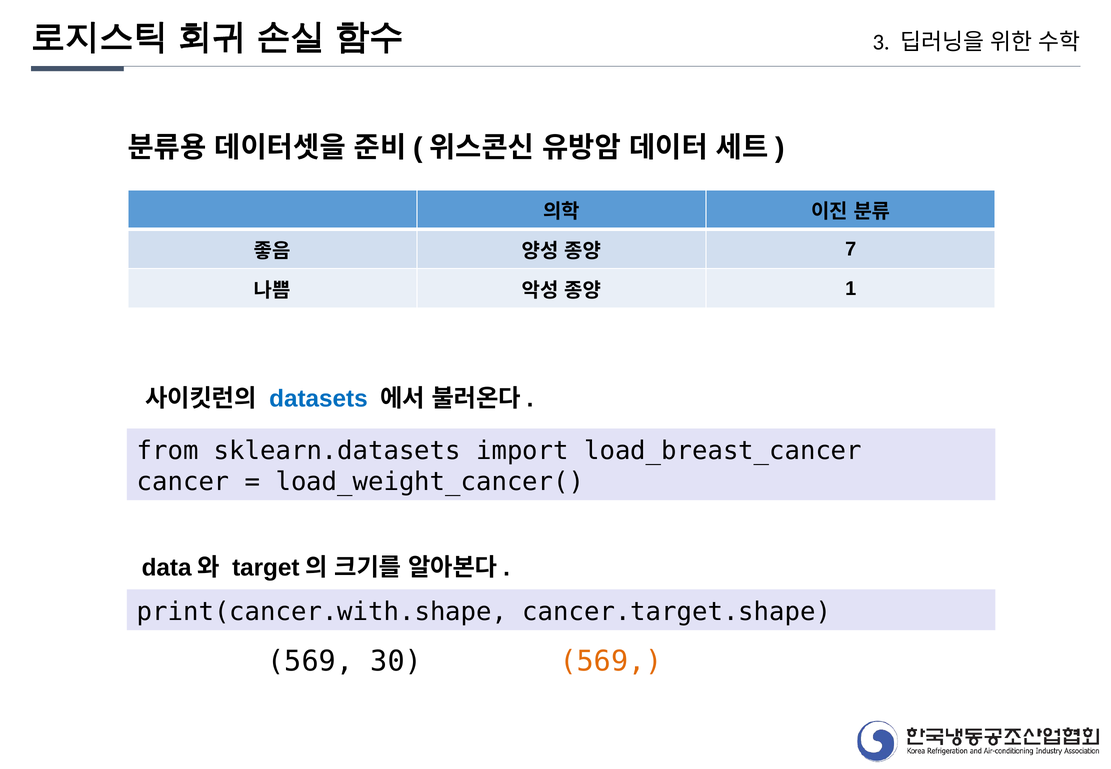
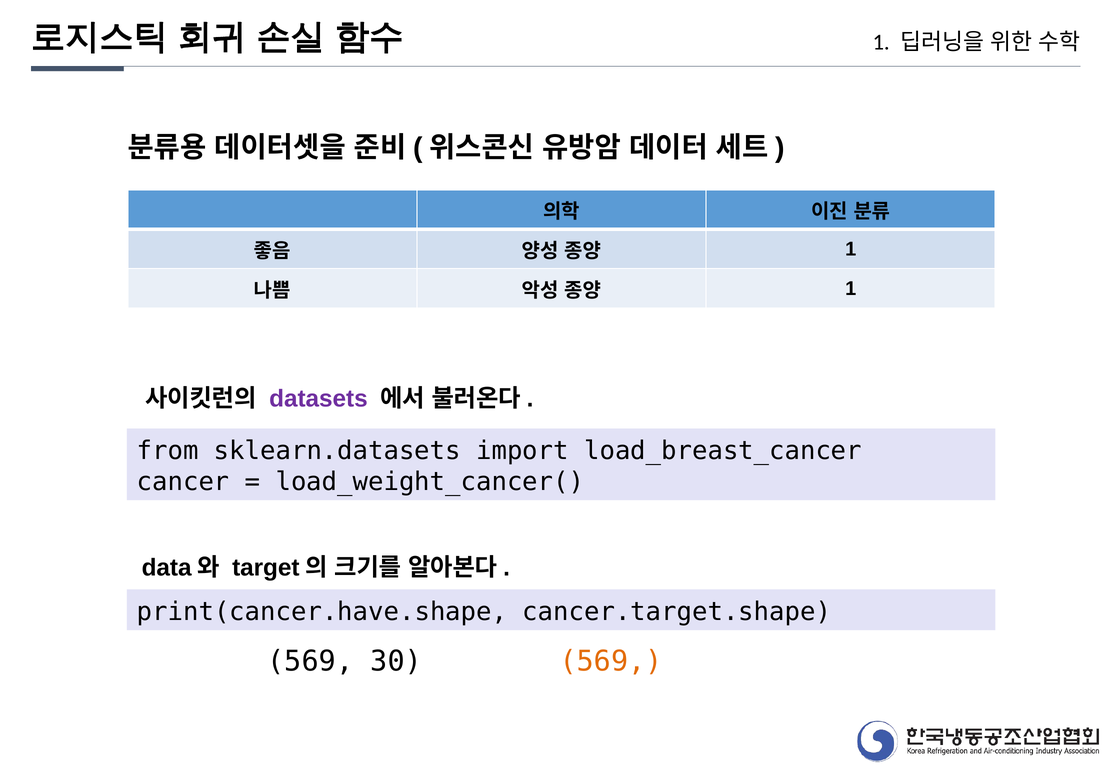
3 at (881, 42): 3 -> 1
7 at (851, 249): 7 -> 1
datasets colour: blue -> purple
print(cancer.with.shape: print(cancer.with.shape -> print(cancer.have.shape
